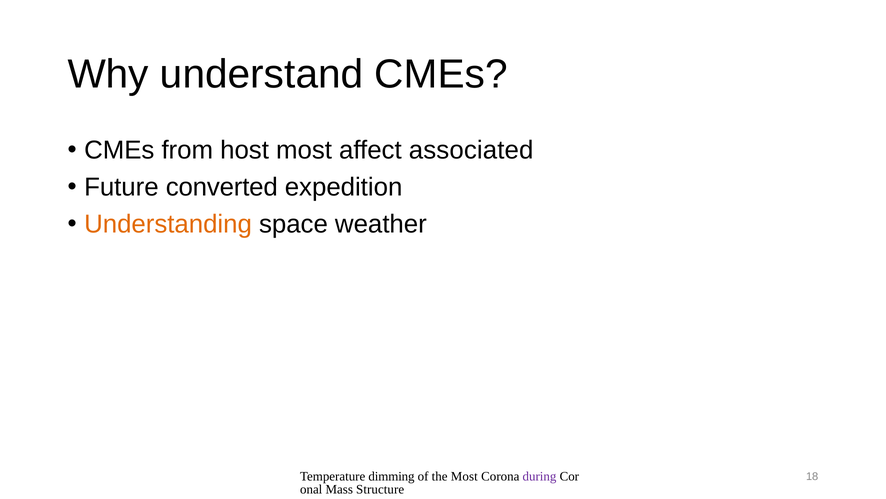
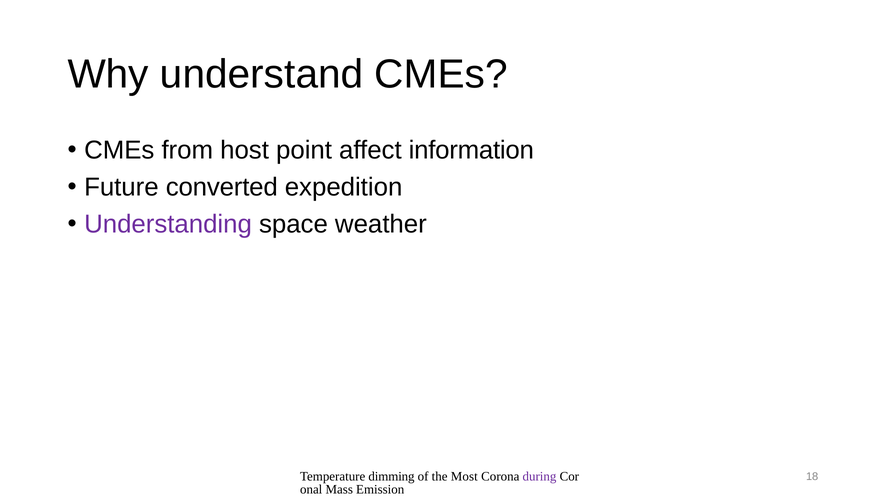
host most: most -> point
associated: associated -> information
Understanding colour: orange -> purple
Structure: Structure -> Emission
